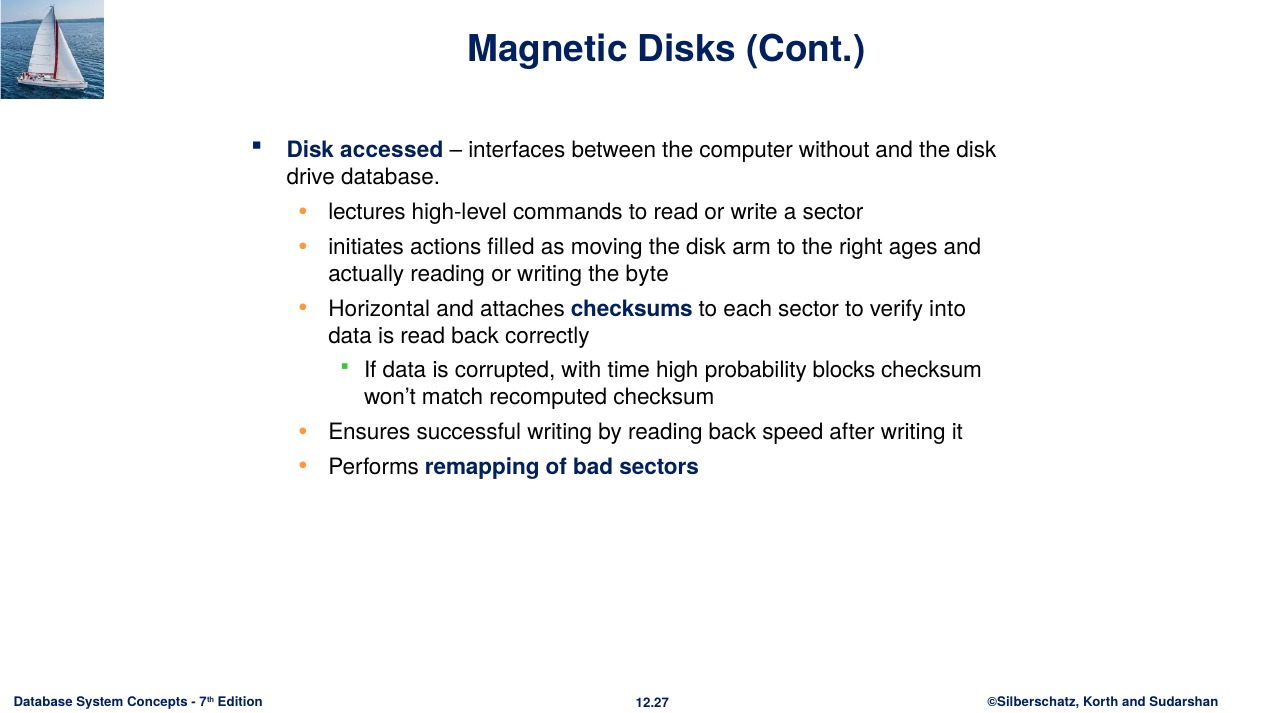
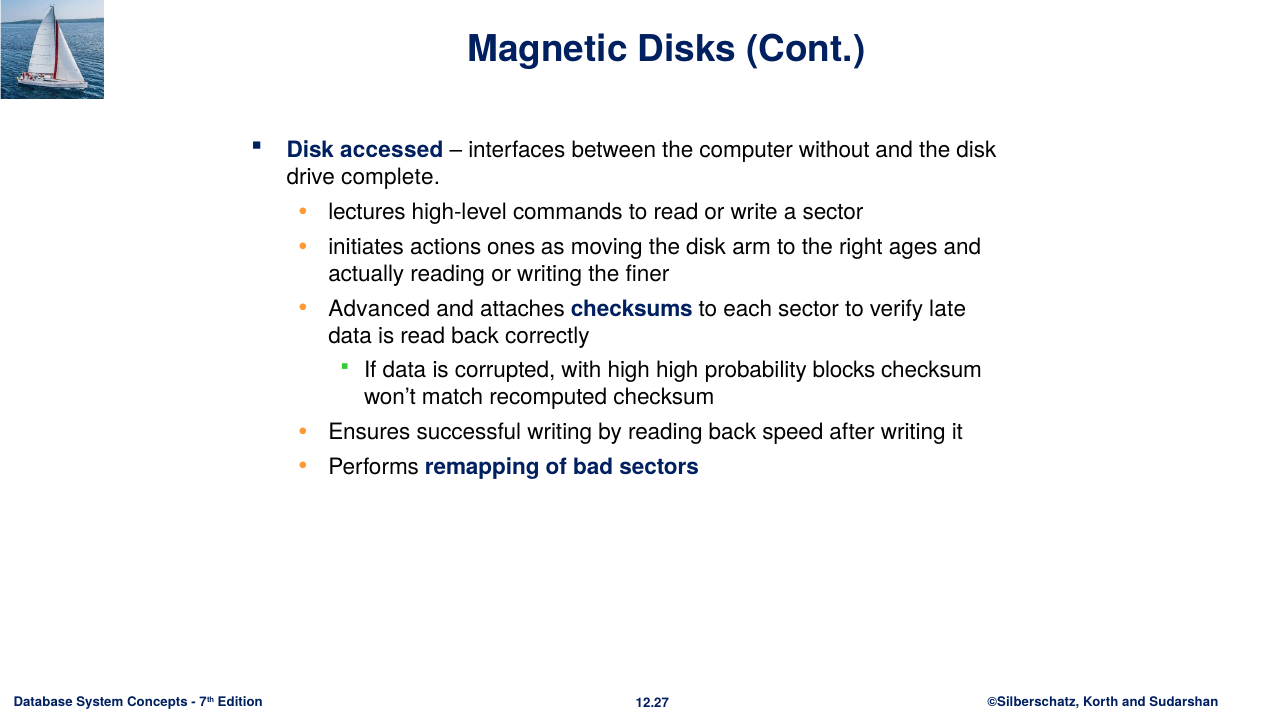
drive database: database -> complete
filled: filled -> ones
byte: byte -> finer
Horizontal: Horizontal -> Advanced
into: into -> late
with time: time -> high
